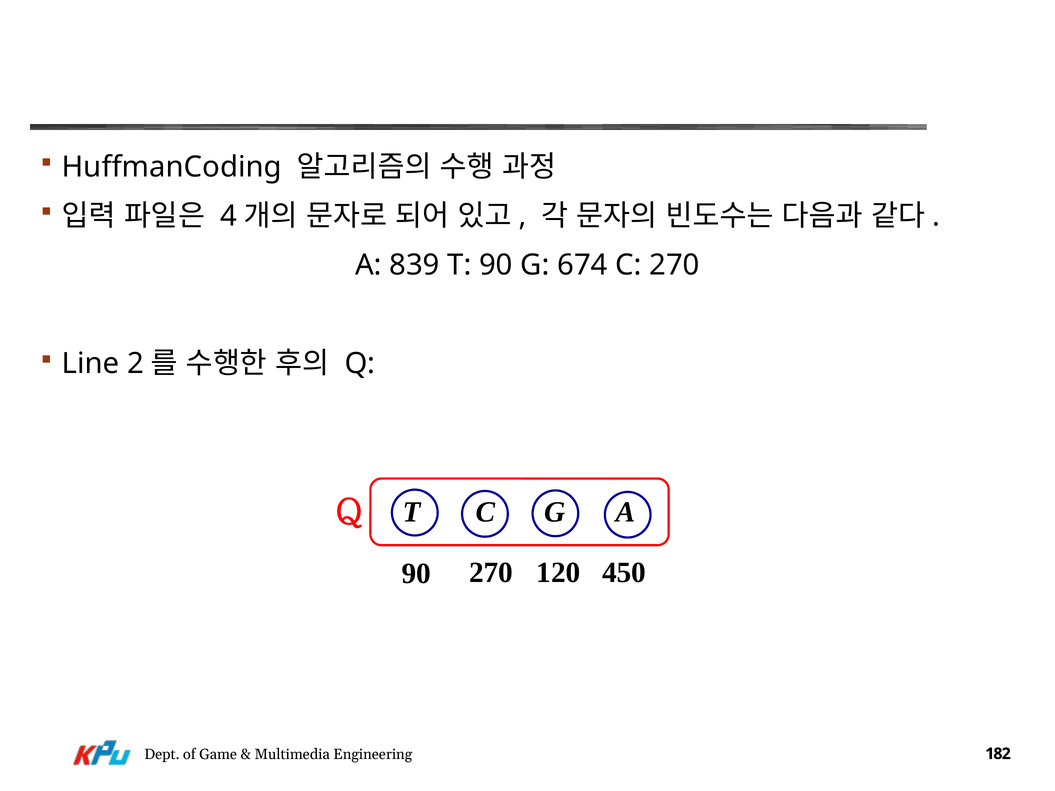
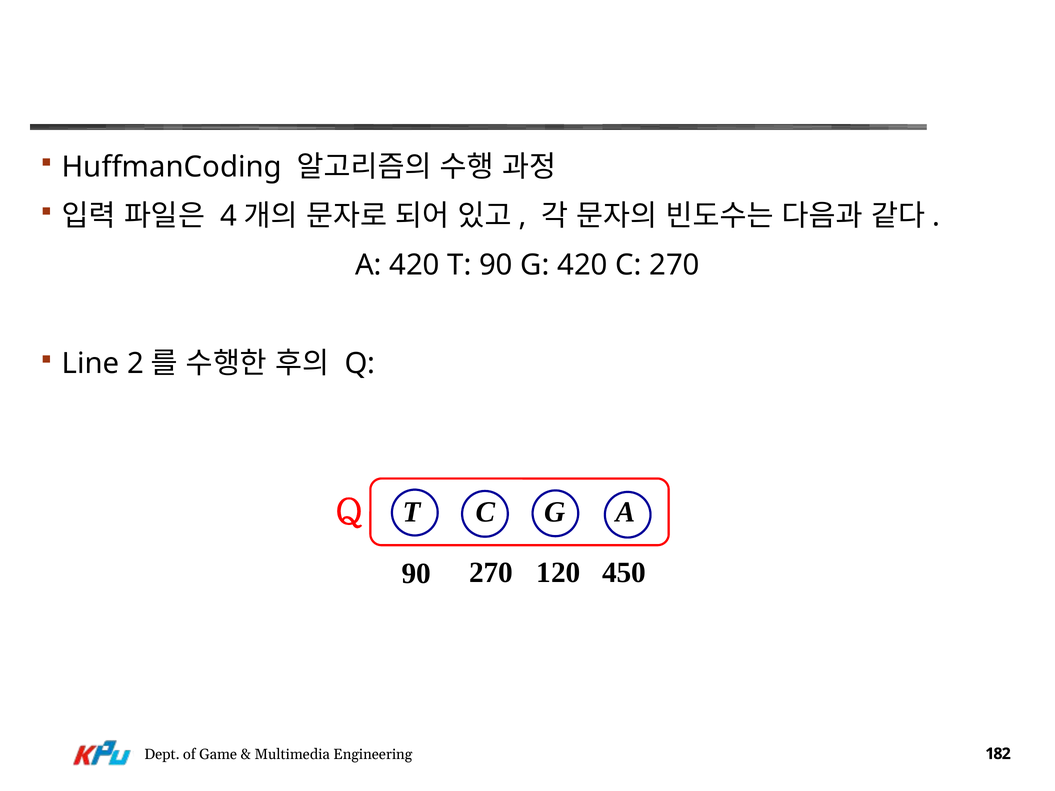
A 839: 839 -> 420
G 674: 674 -> 420
